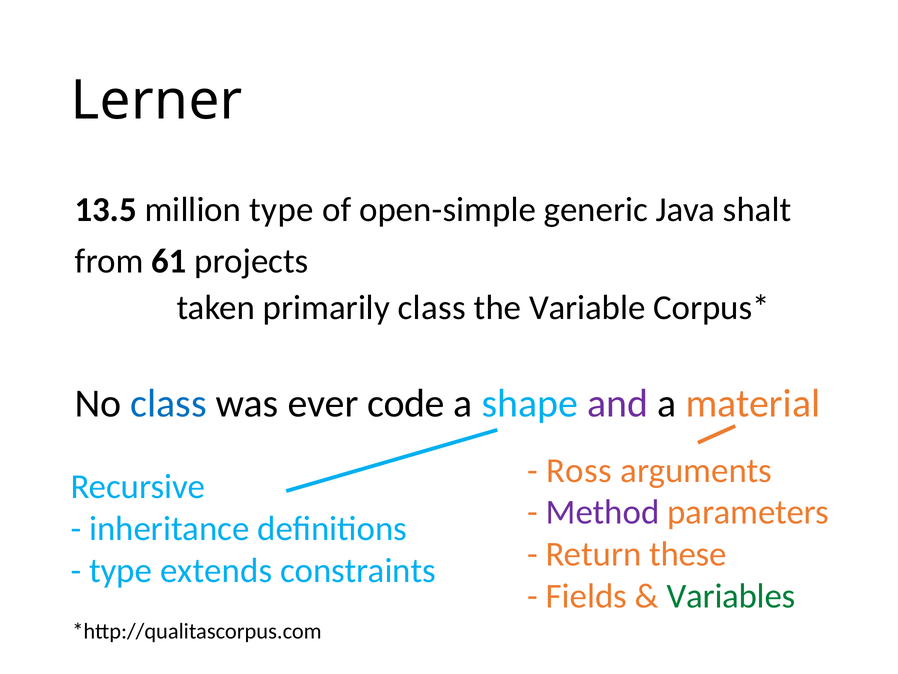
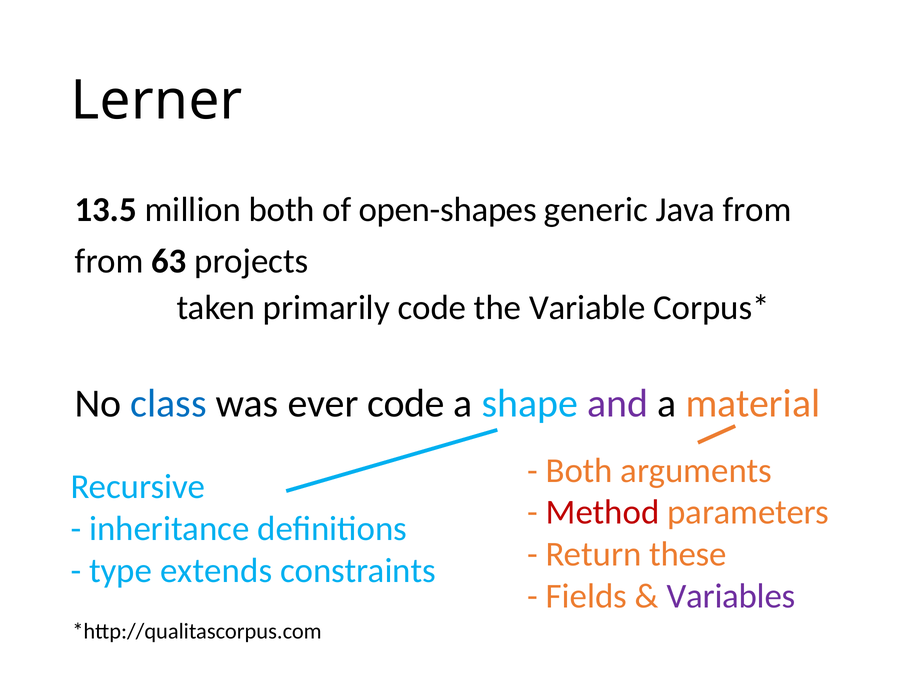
million type: type -> both
open-simple: open-simple -> open-shapes
Java shalt: shalt -> from
61: 61 -> 63
primarily class: class -> code
Ross at (579, 470): Ross -> Both
Method colour: purple -> red
Variables colour: green -> purple
